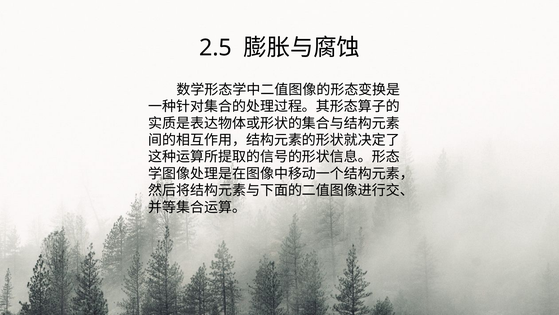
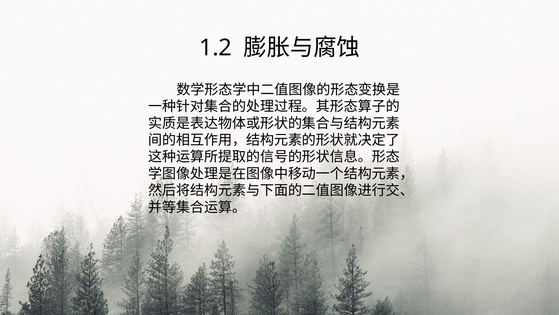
2.5: 2.5 -> 1.2
